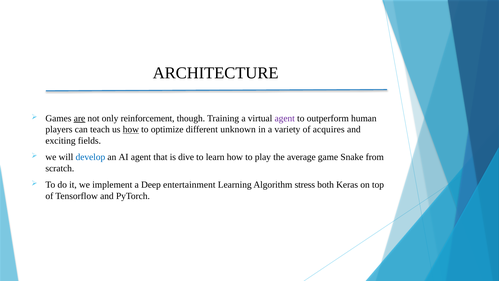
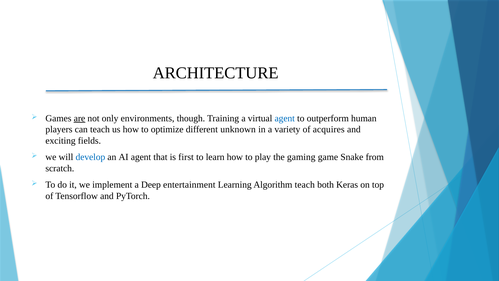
reinforcement: reinforcement -> environments
agent at (285, 118) colour: purple -> blue
how at (131, 129) underline: present -> none
dive: dive -> first
average: average -> gaming
Algorithm stress: stress -> teach
